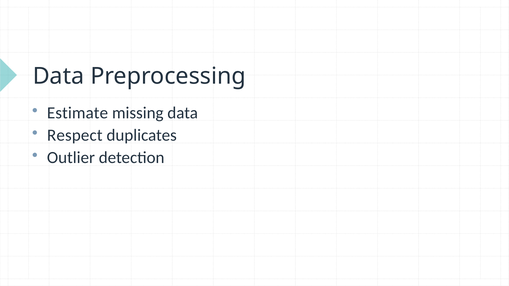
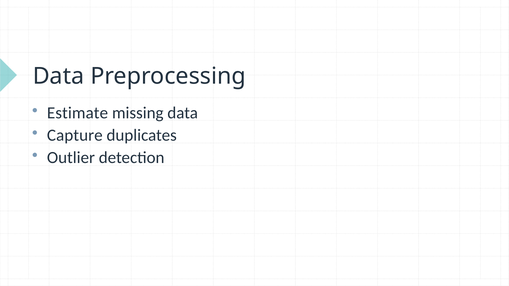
Respect: Respect -> Capture
